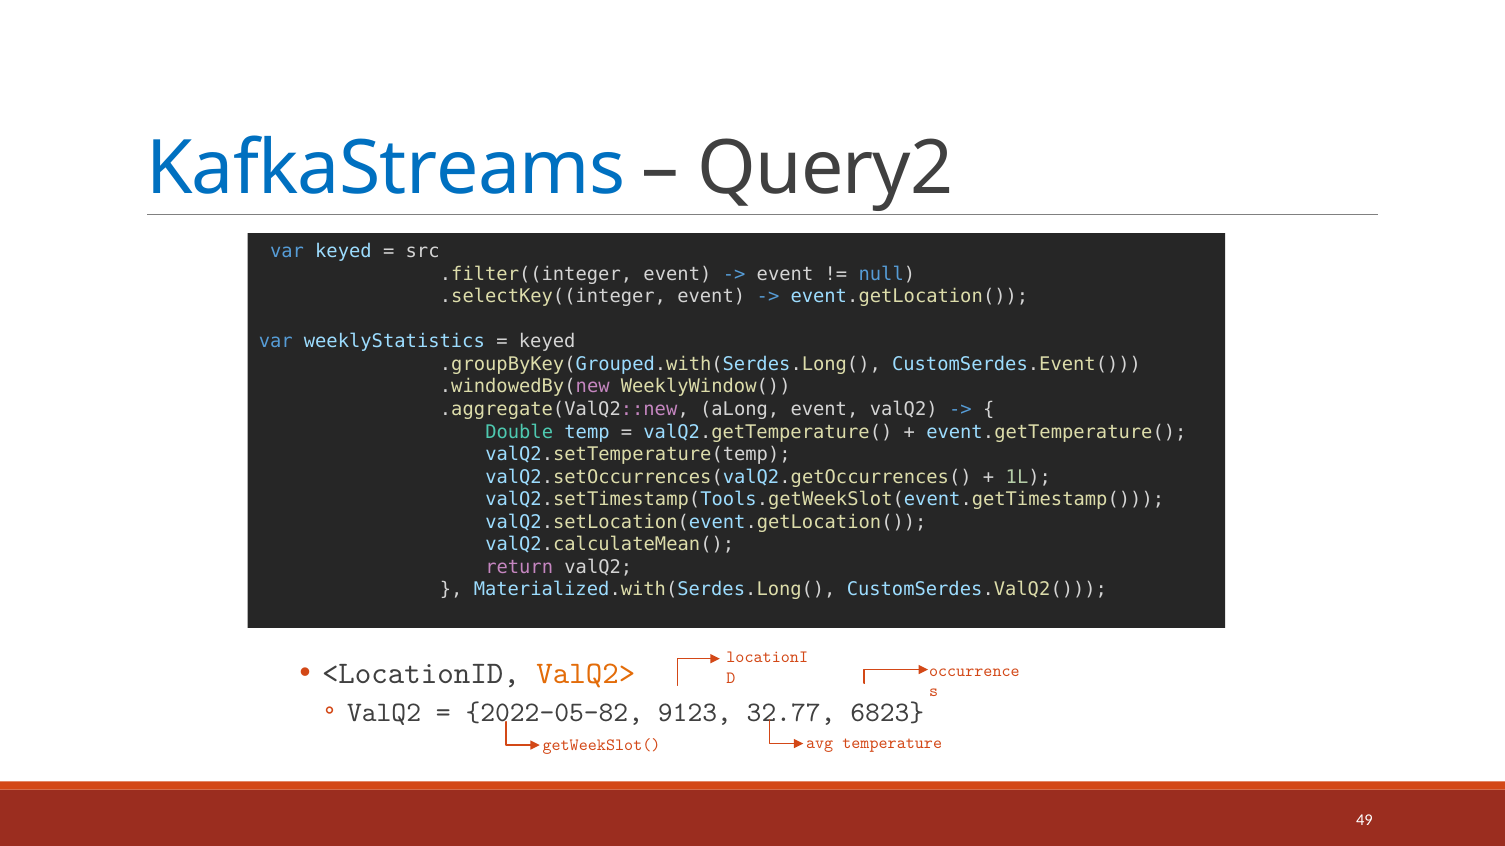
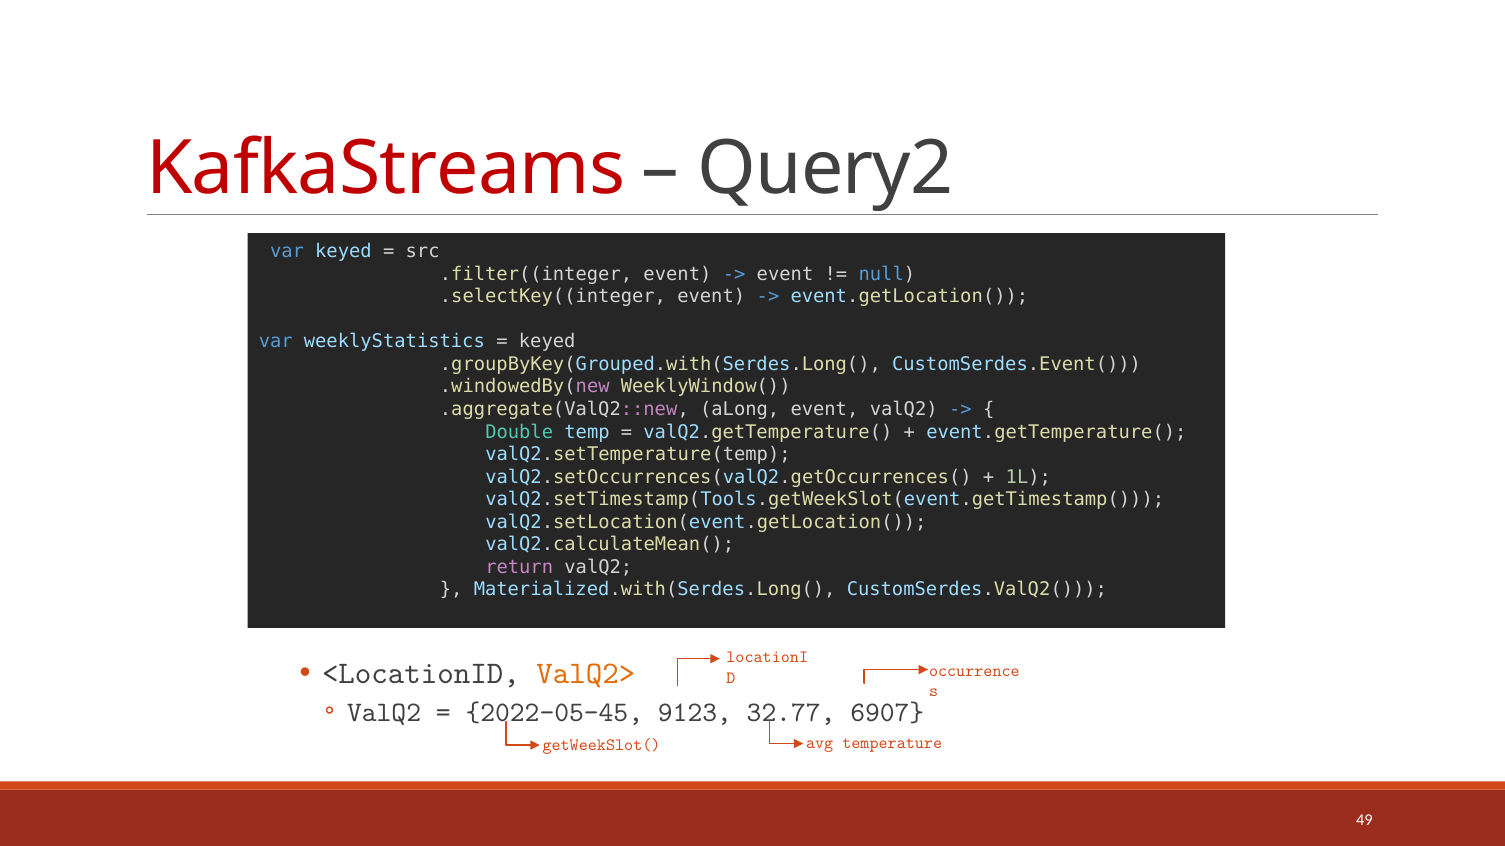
KafkaStreams colour: blue -> red
2022-05-82: 2022-05-82 -> 2022-05-45
6823: 6823 -> 6907
